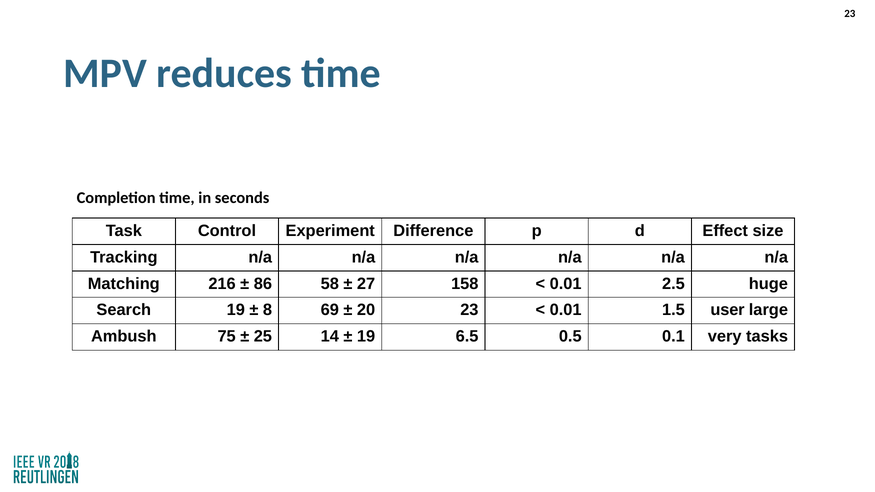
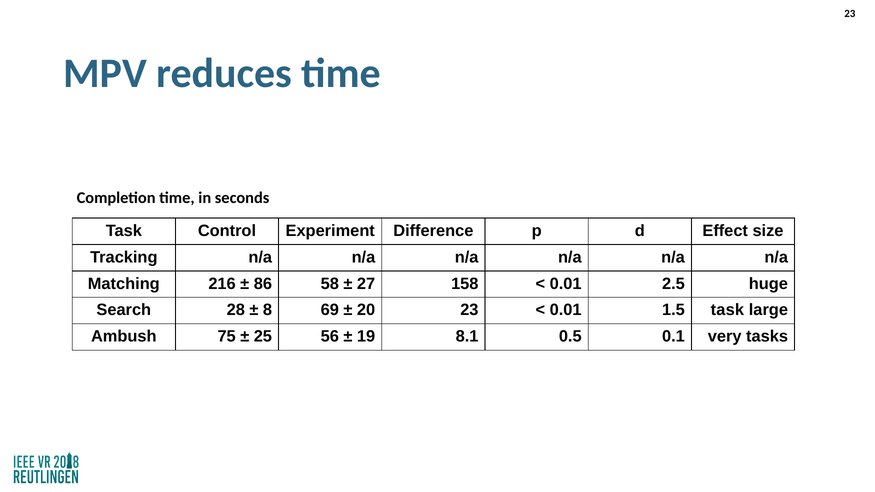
Search 19: 19 -> 28
1.5 user: user -> task
14: 14 -> 56
6.5: 6.5 -> 8.1
